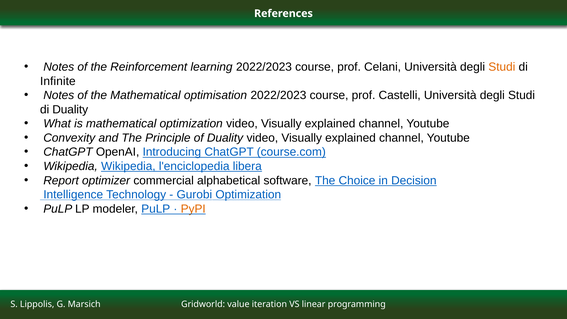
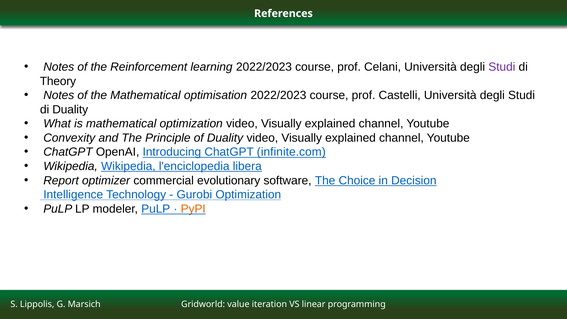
Studi at (502, 67) colour: orange -> purple
Infinite: Infinite -> Theory
course.com: course.com -> infinite.com
alphabetical: alphabetical -> evolutionary
